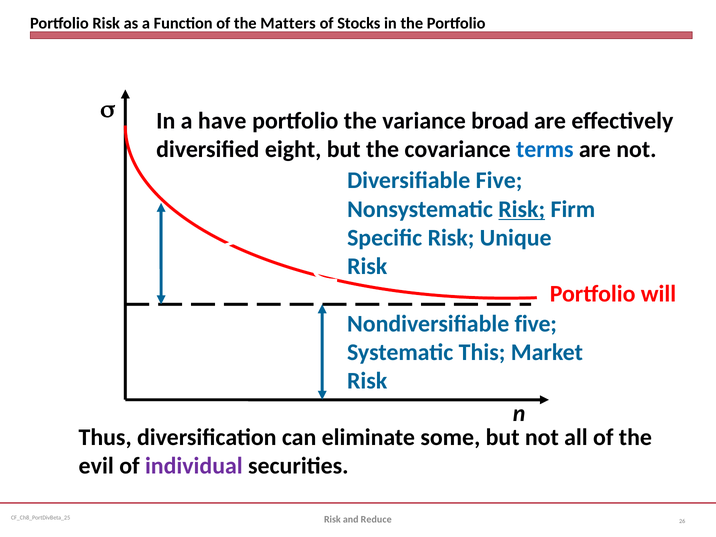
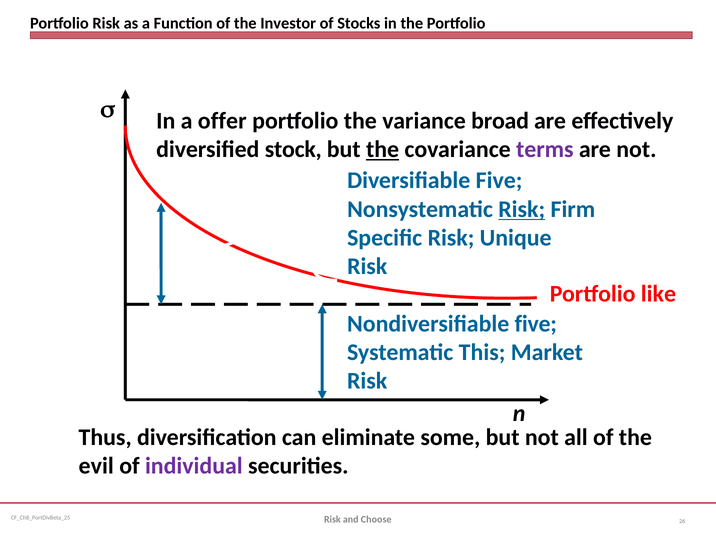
Matters: Matters -> Investor
have: have -> offer
eight: eight -> stock
the at (383, 150) underline: none -> present
terms colour: blue -> purple
will: will -> like
Reduce: Reduce -> Choose
